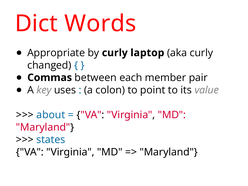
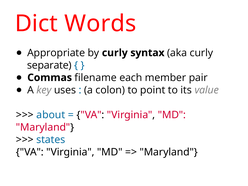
laptop: laptop -> syntax
changed: changed -> separate
between: between -> filename
